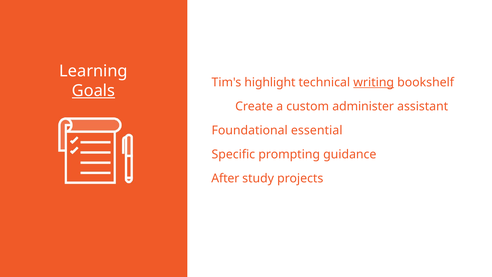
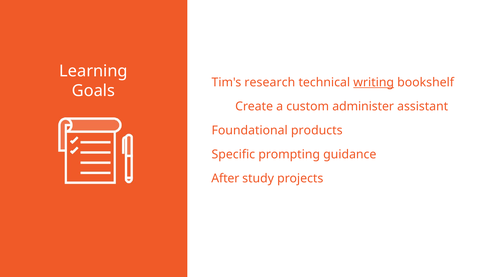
highlight: highlight -> research
Goals underline: present -> none
essential: essential -> products
